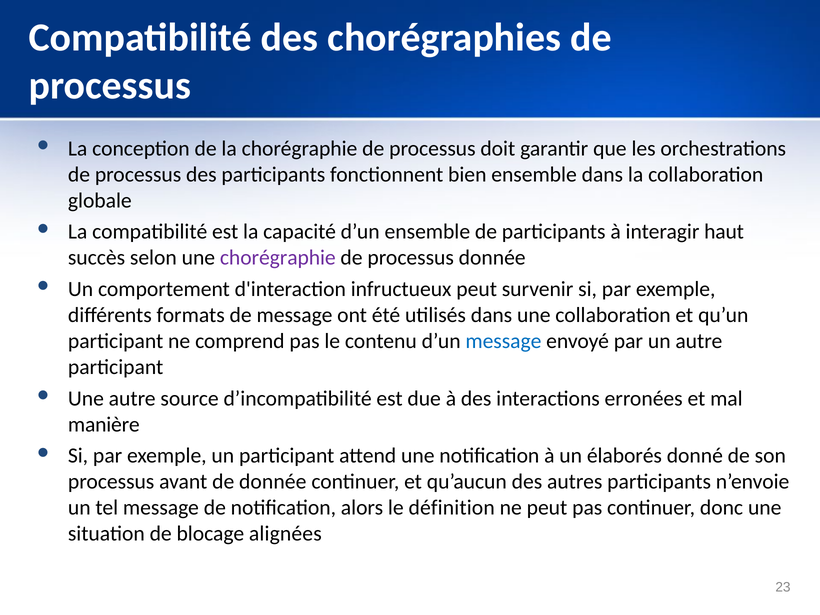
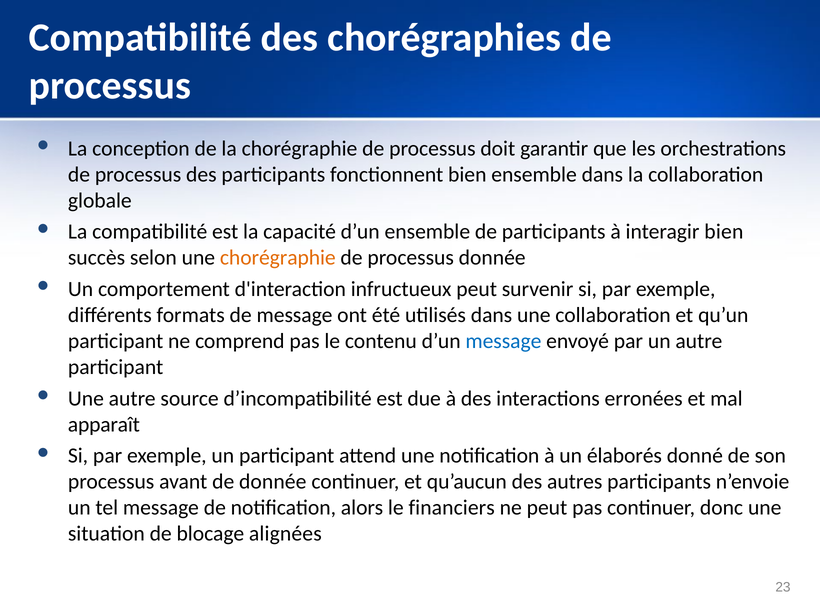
interagir haut: haut -> bien
chorégraphie at (278, 258) colour: purple -> orange
manière: manière -> apparaît
définition: définition -> financiers
